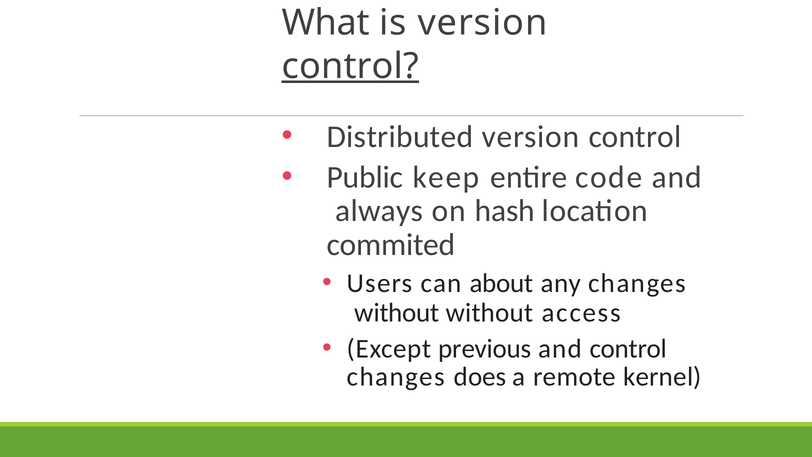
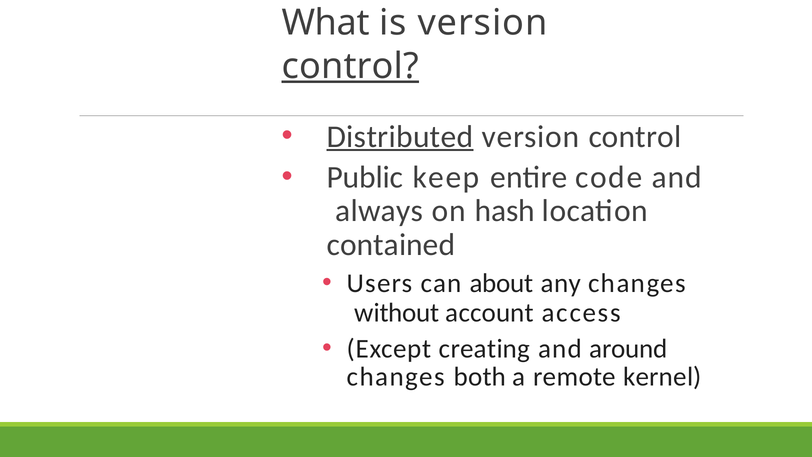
Distributed underline: none -> present
commited: commited -> contained
without without: without -> account
previous: previous -> creating
and control: control -> around
does: does -> both
